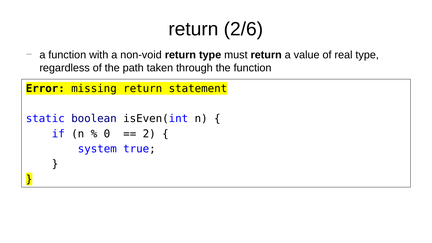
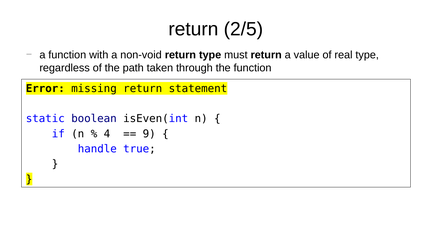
2/6: 2/6 -> 2/5
0: 0 -> 4
2: 2 -> 9
system: system -> handle
